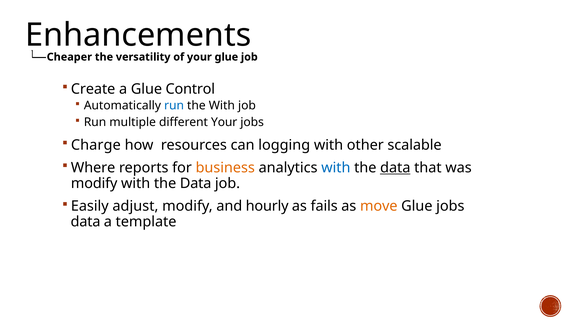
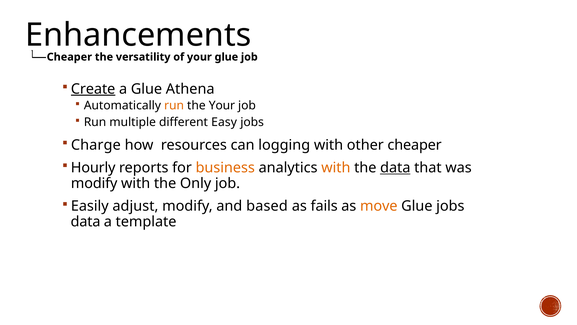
Create underline: none -> present
Control: Control -> Athena
run at (174, 105) colour: blue -> orange
the With: With -> Your
different Your: Your -> Easy
other scalable: scalable -> cheaper
Where: Where -> Hourly
with at (336, 168) colour: blue -> orange
Data at (196, 183): Data -> Only
hourly: hourly -> based
